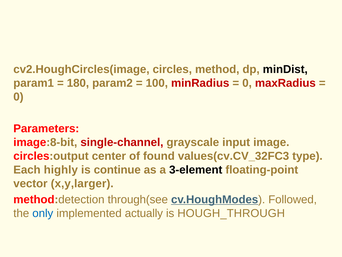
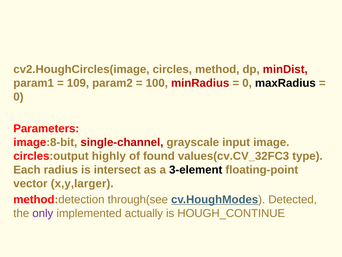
minDist colour: black -> red
180: 180 -> 109
maxRadius colour: red -> black
center: center -> highly
highly: highly -> radius
continue: continue -> intersect
Followed: Followed -> Detected
only colour: blue -> purple
HOUGH_THROUGH: HOUGH_THROUGH -> HOUGH_CONTINUE
